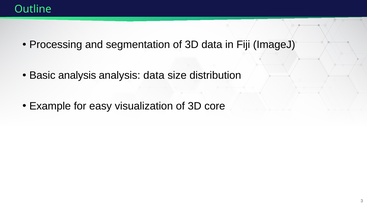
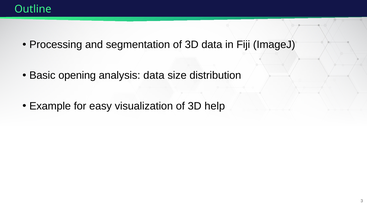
Basic analysis: analysis -> opening
core: core -> help
